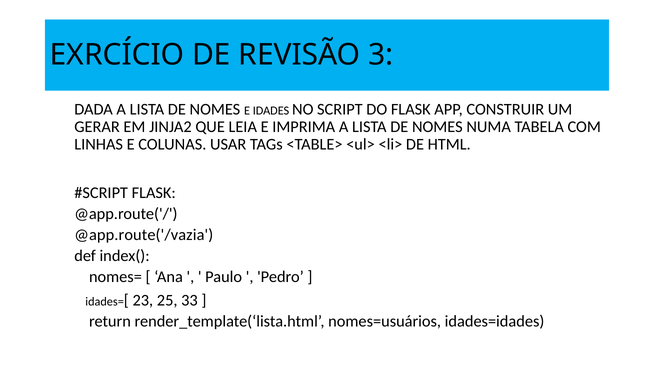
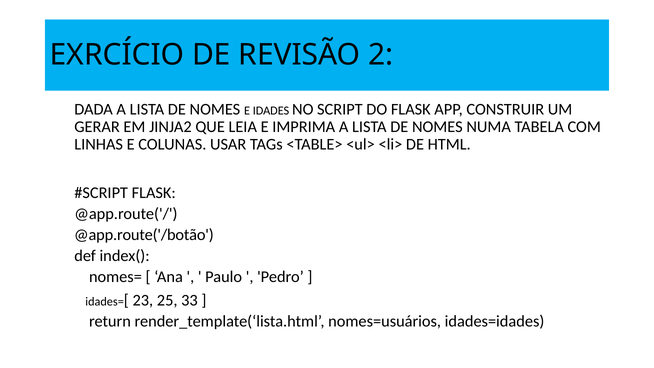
3: 3 -> 2
@app.route('/vazia: @app.route('/vazia -> @app.route('/botão
